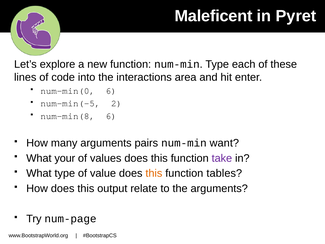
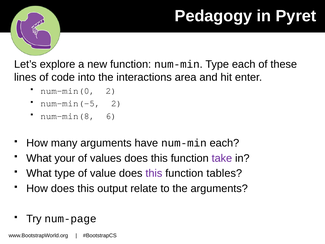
Maleficent: Maleficent -> Pedagogy
num-min(0 6: 6 -> 2
pairs: pairs -> have
num-min want: want -> each
this at (154, 173) colour: orange -> purple
